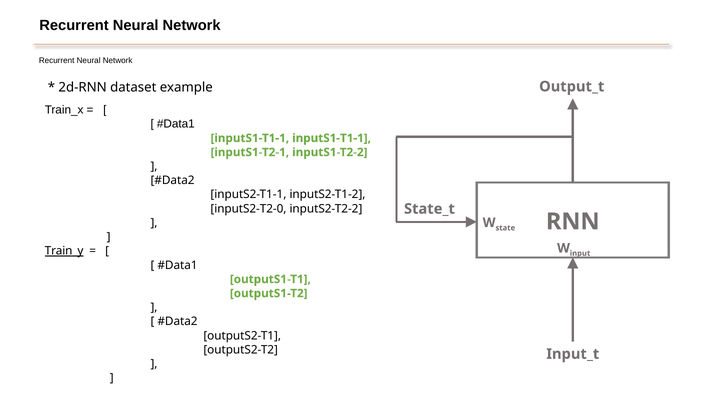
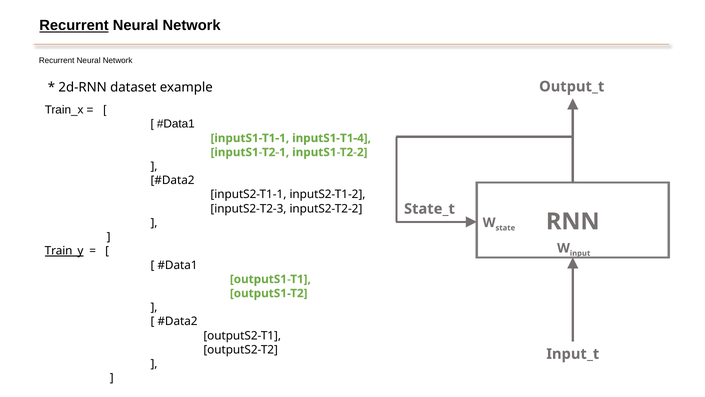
Recurrent at (74, 25) underline: none -> present
inputS1-T1-1 inputS1-T1-1: inputS1-T1-1 -> inputS1-T1-4
inputS2-T2-0: inputS2-T2-0 -> inputS2-T2-3
